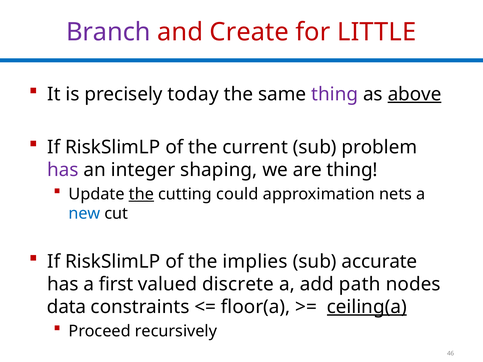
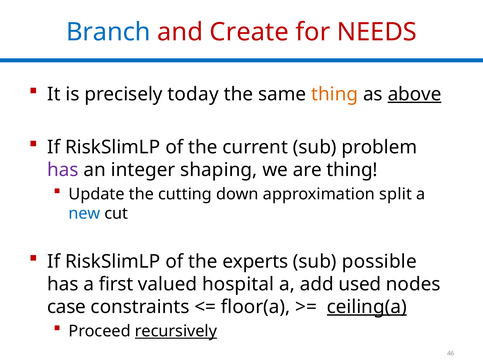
Branch colour: purple -> blue
LITTLE: LITTLE -> NEEDS
thing at (335, 94) colour: purple -> orange
the at (141, 194) underline: present -> none
could: could -> down
nets: nets -> split
implies: implies -> experts
accurate: accurate -> possible
discrete: discrete -> hospital
path: path -> used
data: data -> case
recursively underline: none -> present
